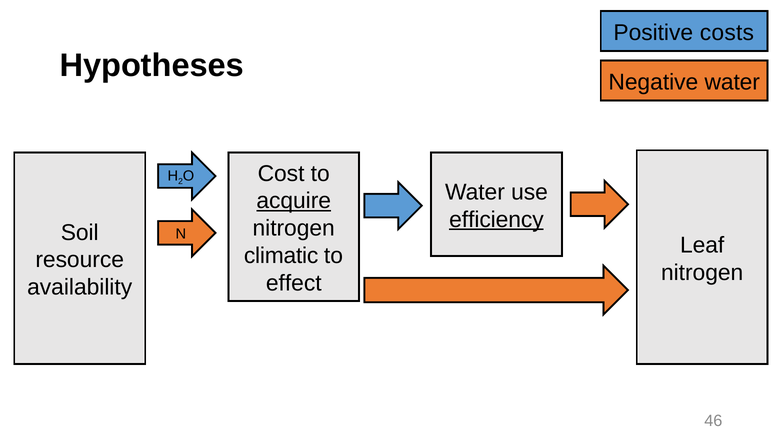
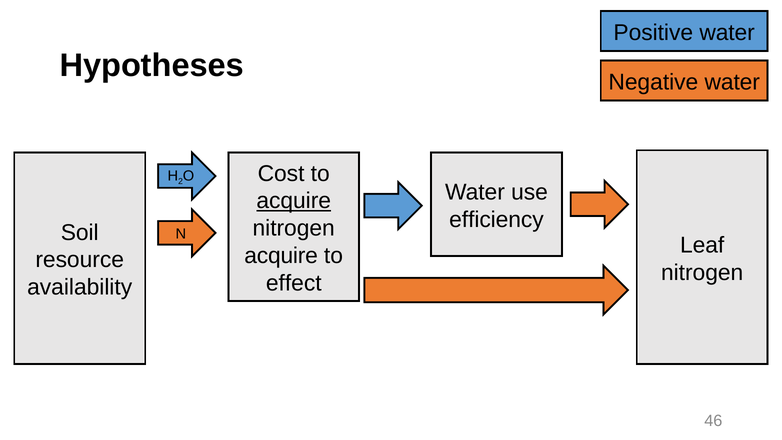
Positive costs: costs -> water
efficiency underline: present -> none
climatic at (281, 256): climatic -> acquire
